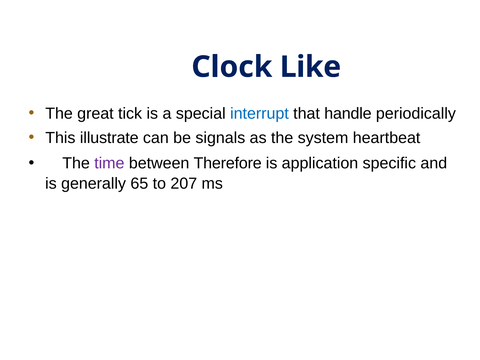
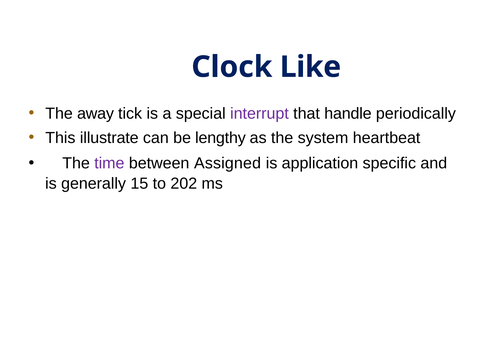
great: great -> away
interrupt colour: blue -> purple
signals: signals -> lengthy
Therefore: Therefore -> Assigned
65: 65 -> 15
207: 207 -> 202
